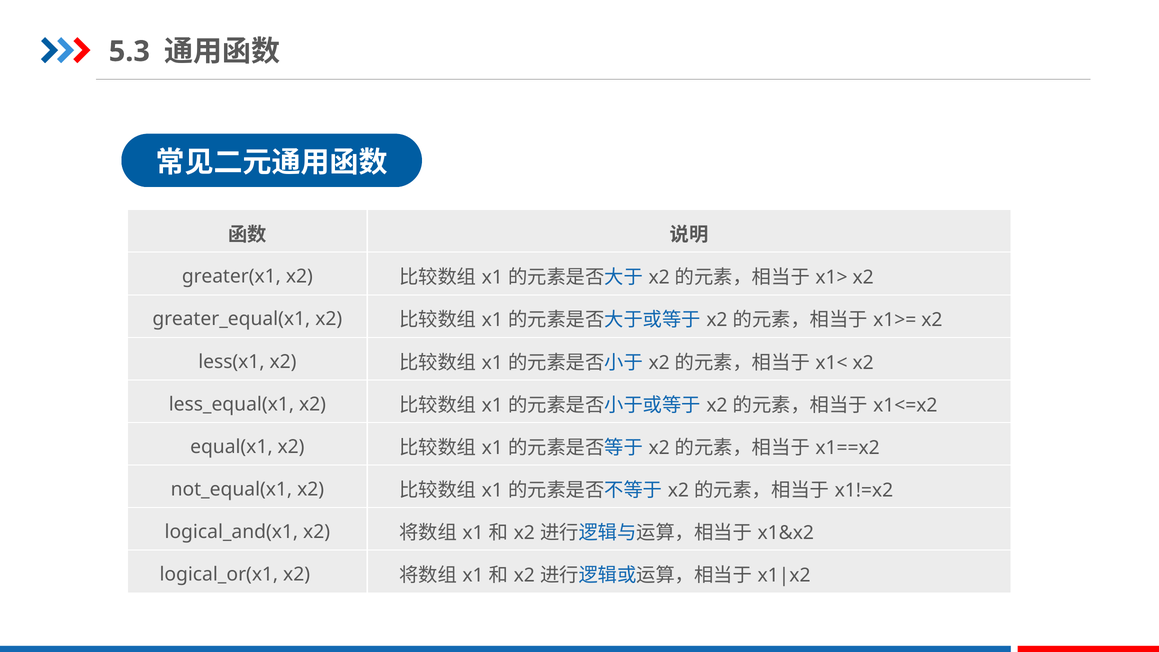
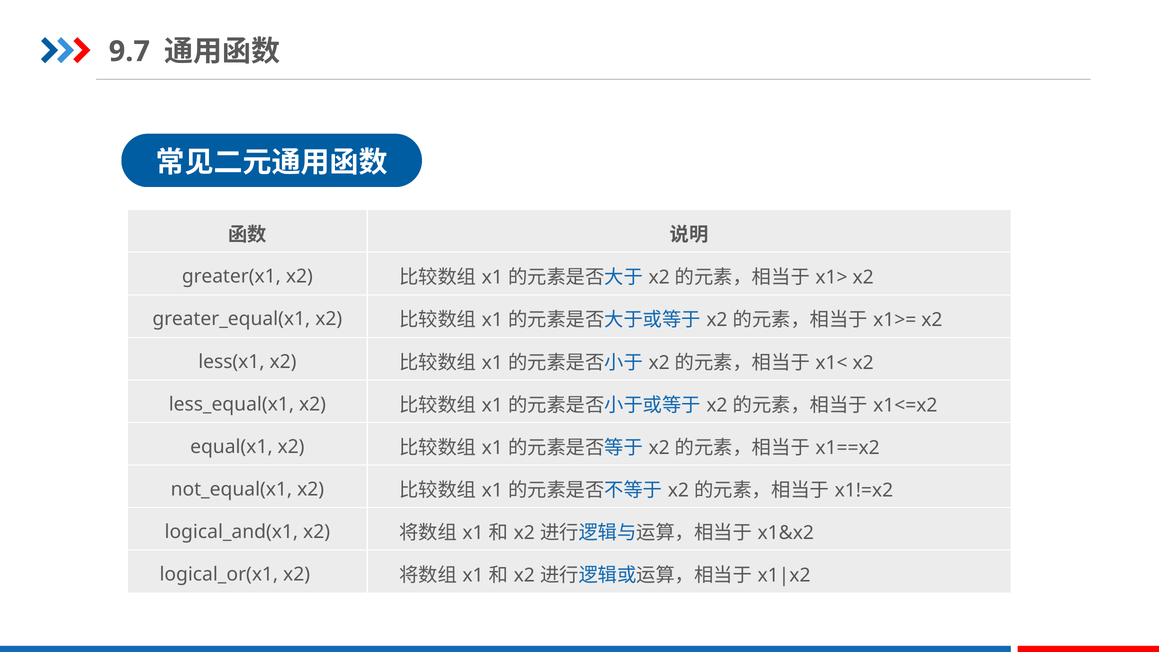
5.3: 5.3 -> 9.7
